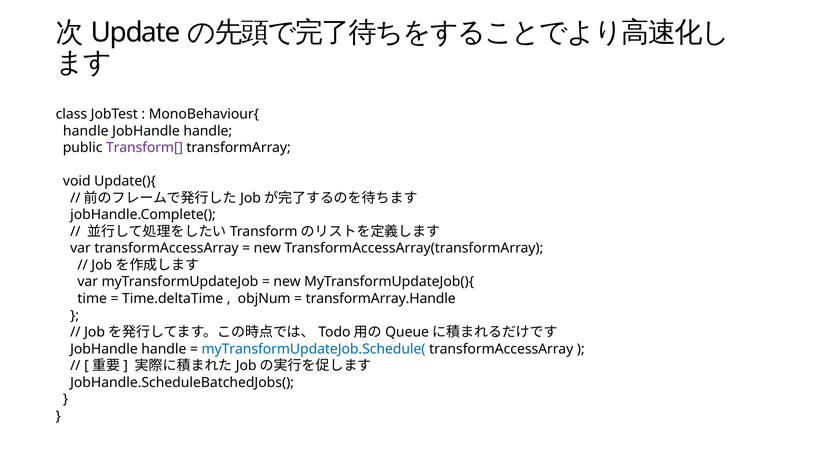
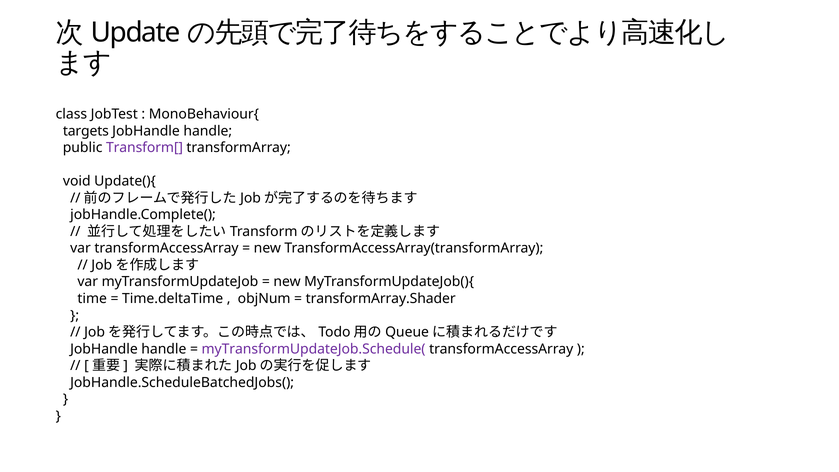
handle at (86, 131): handle -> targets
transformArray.Handle: transformArray.Handle -> transformArray.Shader
myTransformUpdateJob.Schedule( colour: blue -> purple
